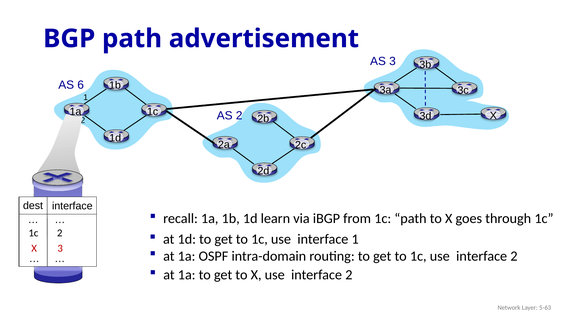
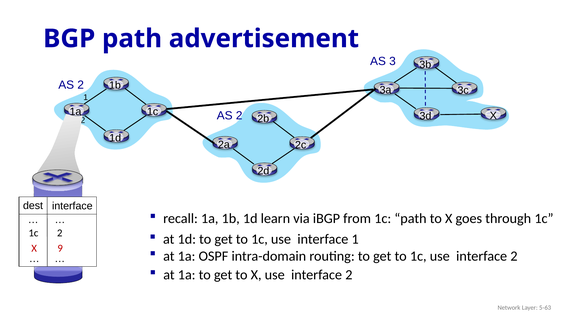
6 at (81, 85): 6 -> 2
X 3: 3 -> 9
